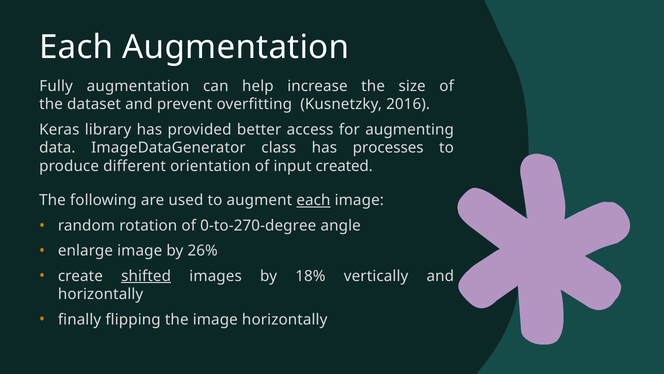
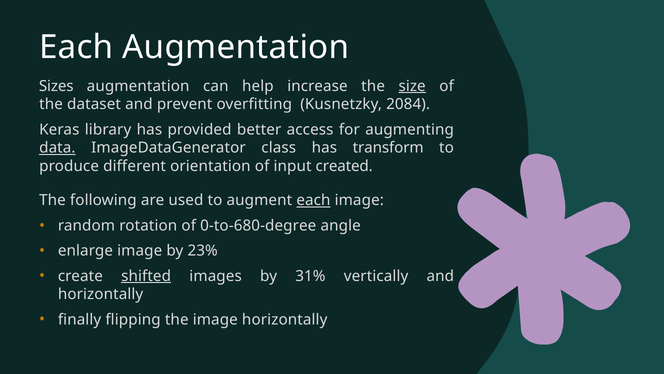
Fully: Fully -> Sizes
size underline: none -> present
2016: 2016 -> 2084
data underline: none -> present
processes: processes -> transform
0-to-270-degree: 0-to-270-degree -> 0-to-680-degree
26%: 26% -> 23%
18%: 18% -> 31%
